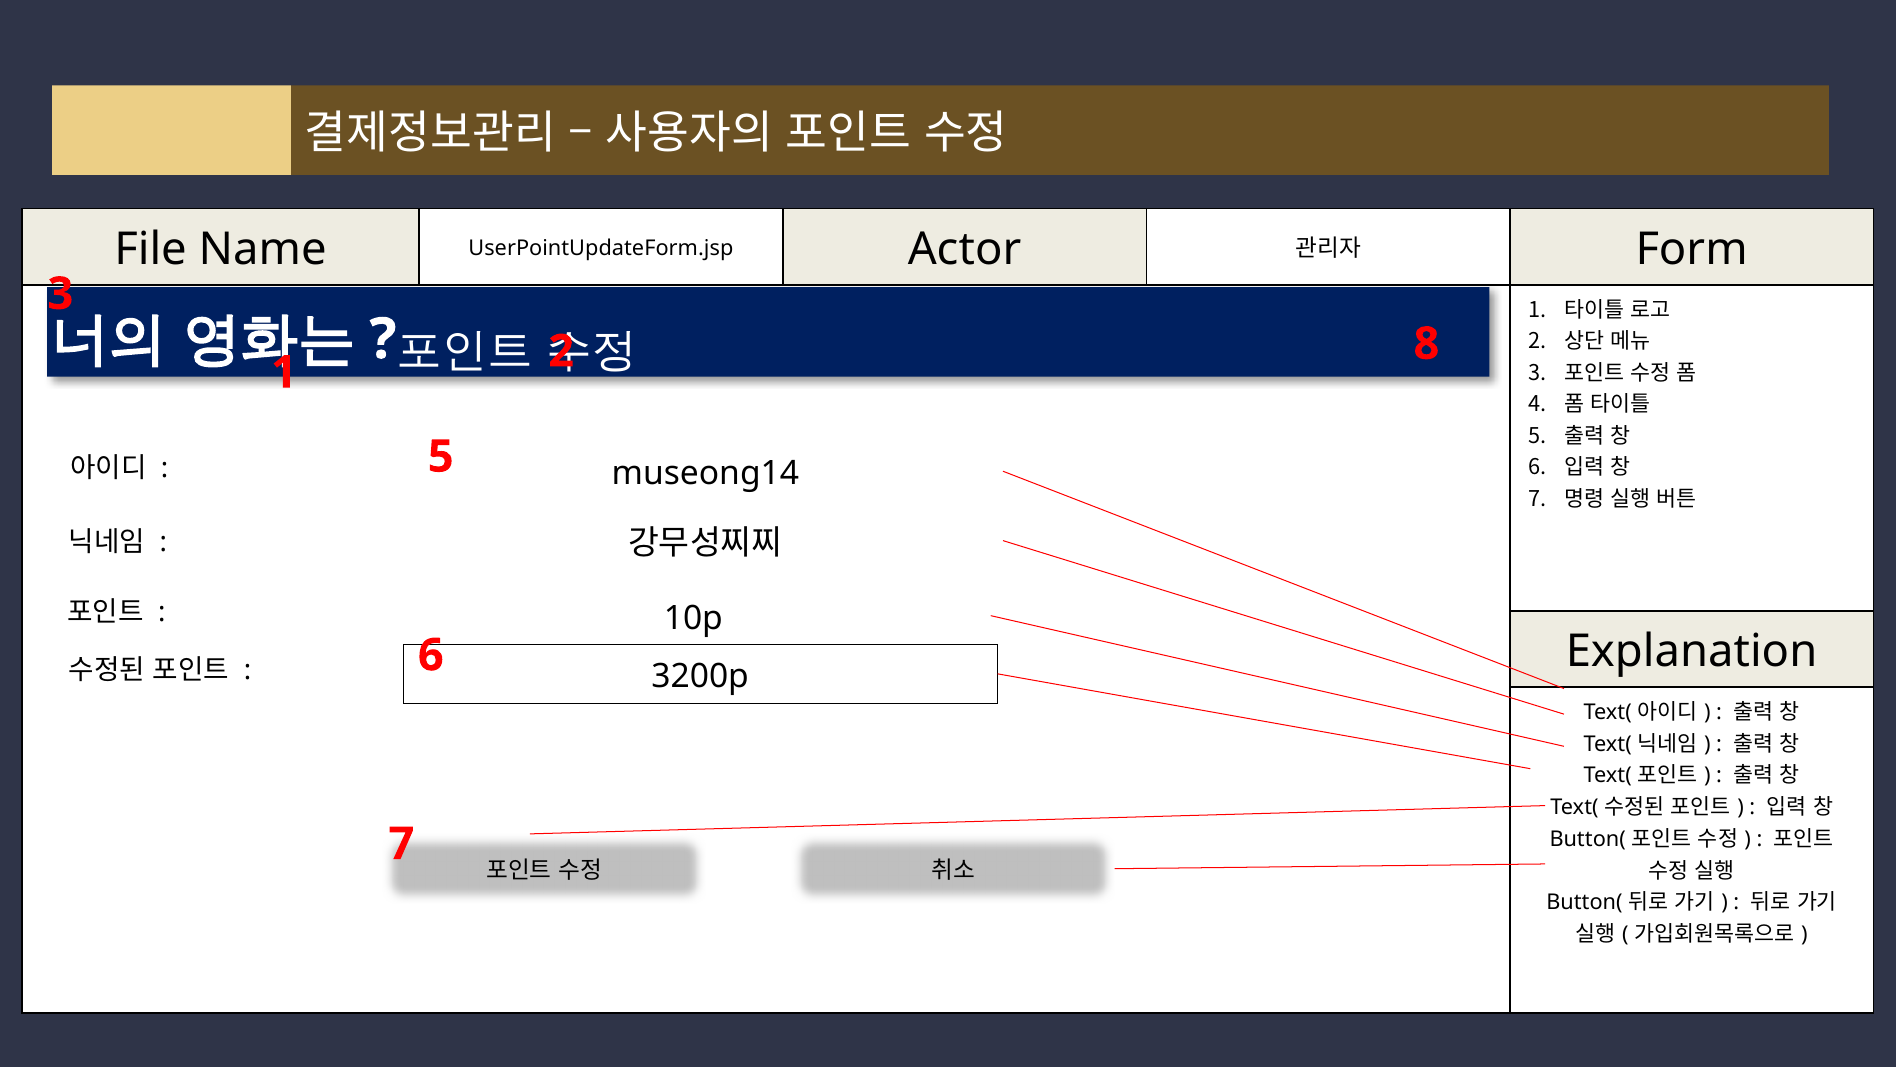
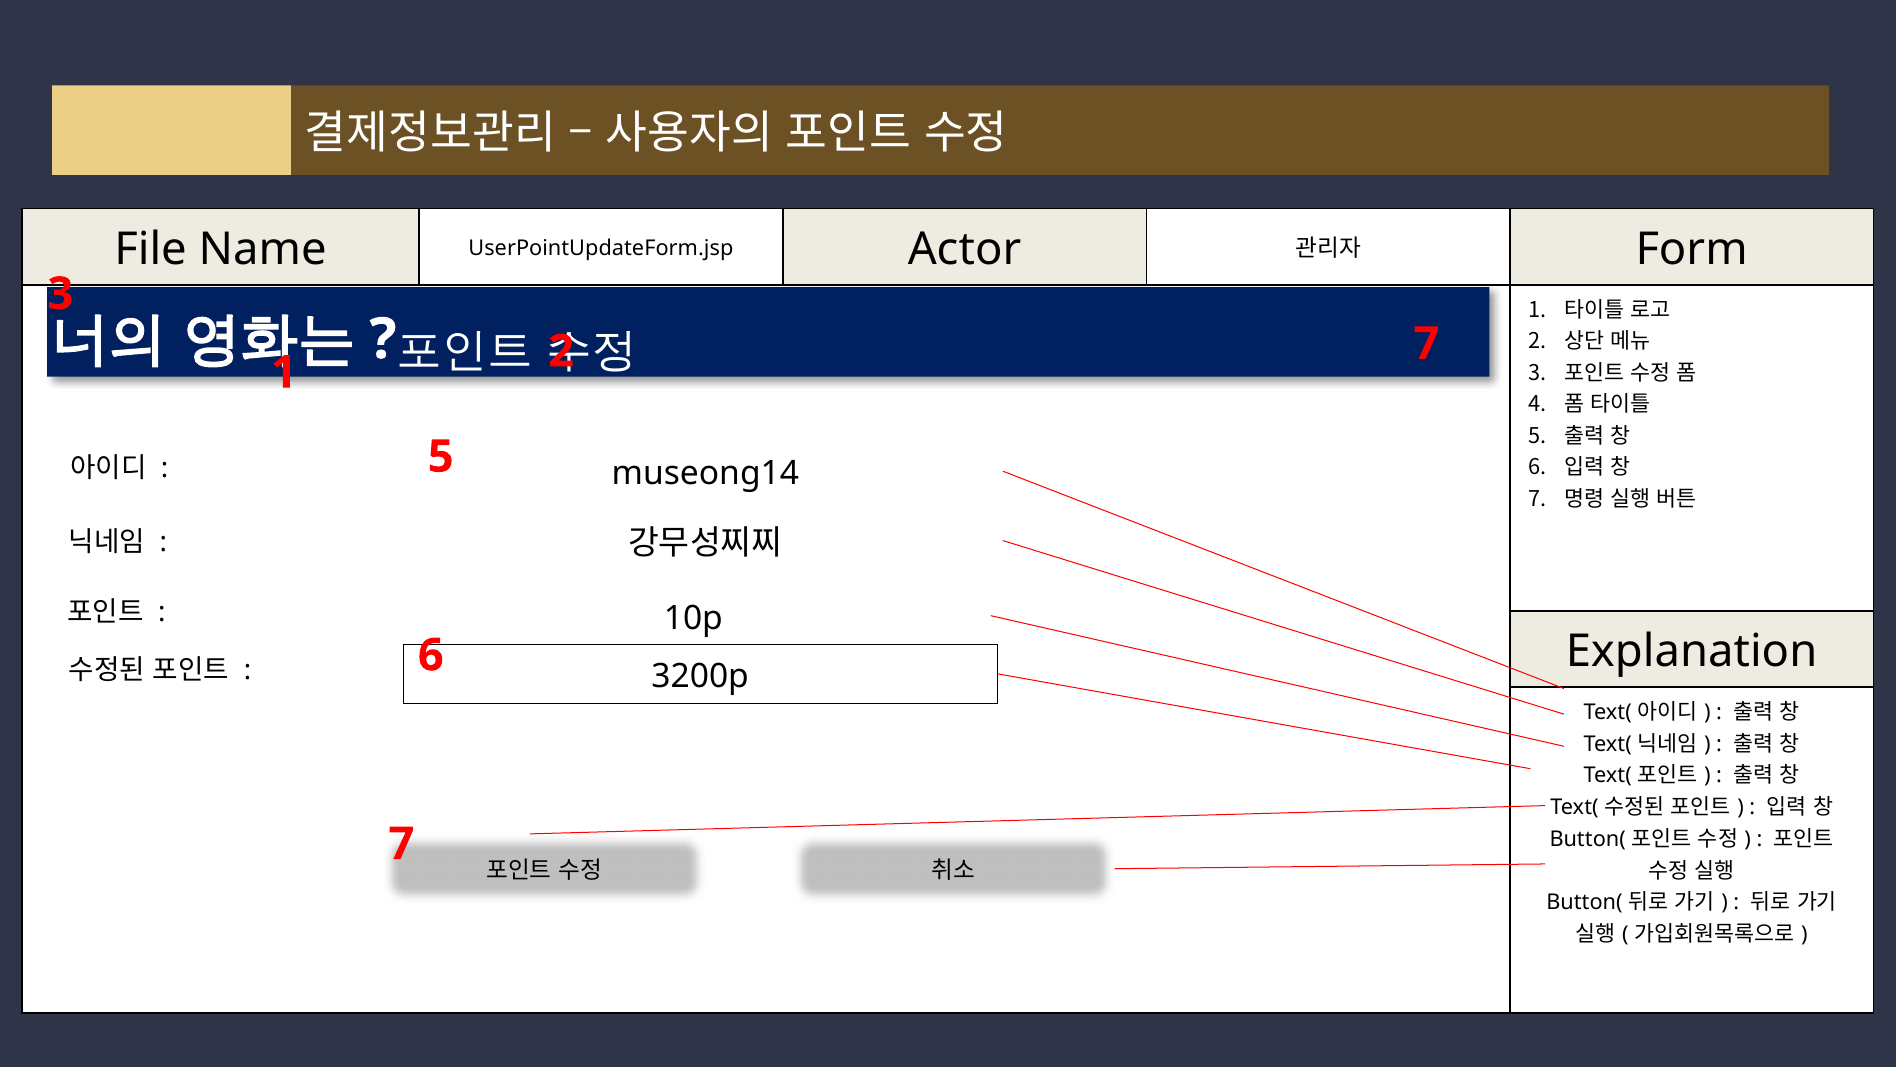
8 at (1426, 344): 8 -> 7
